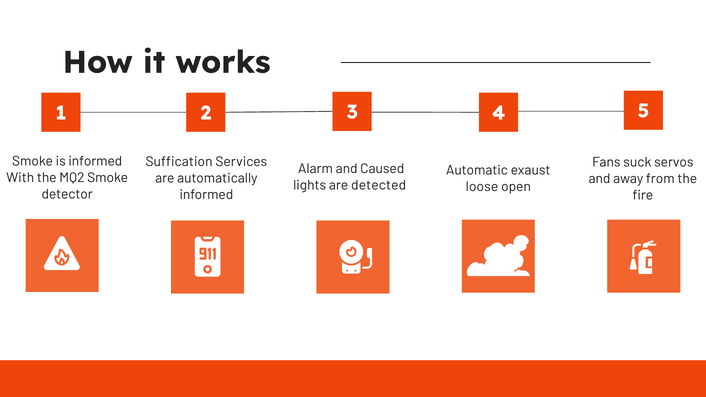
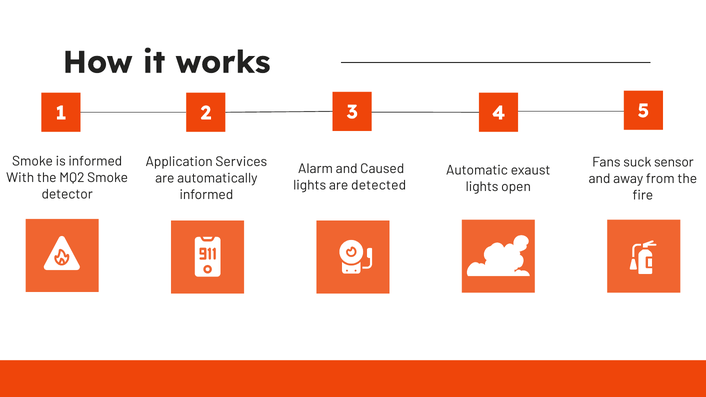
Suffication: Suffication -> Application
servos: servos -> sensor
loose at (482, 187): loose -> lights
